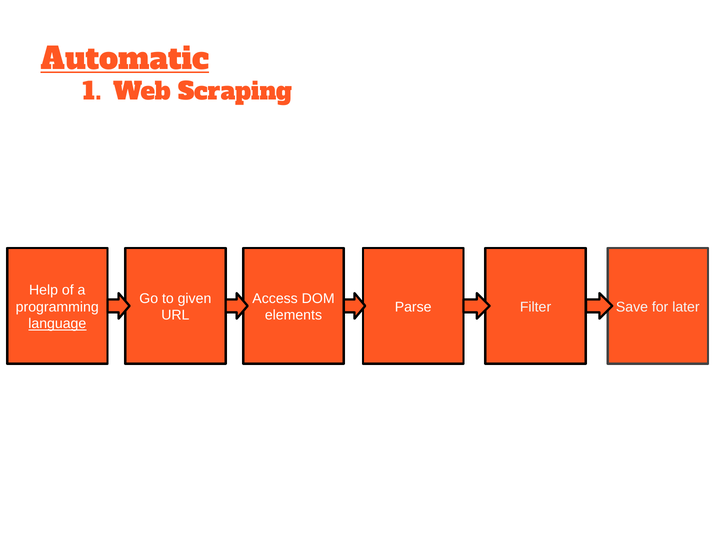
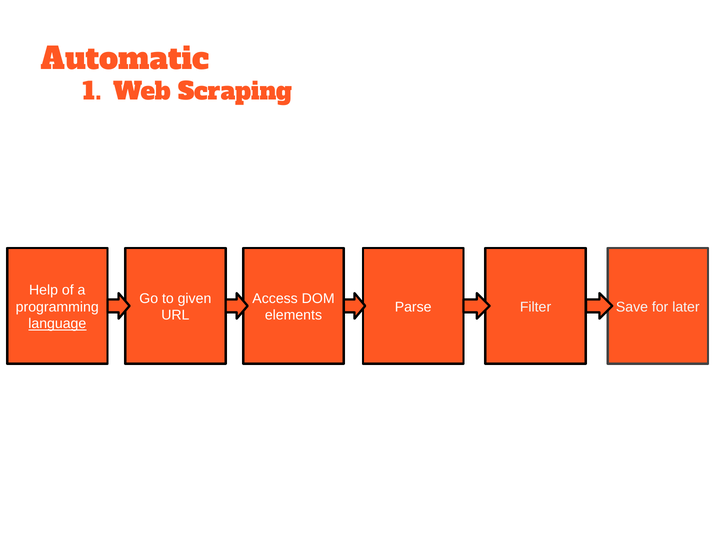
Automatic underline: present -> none
